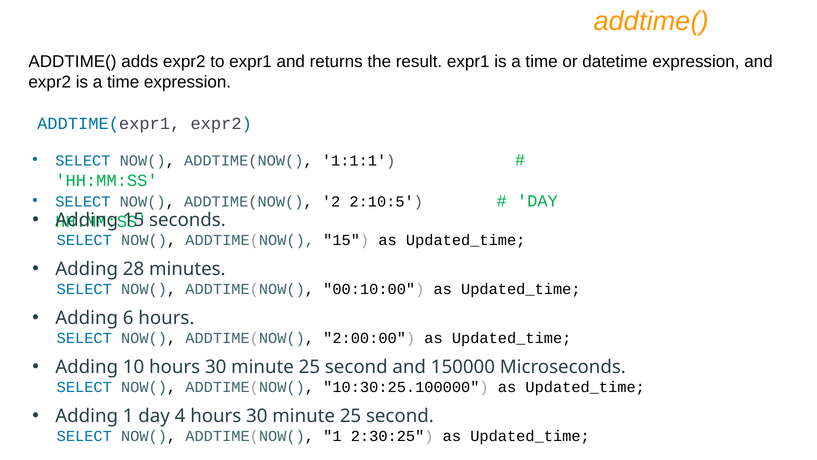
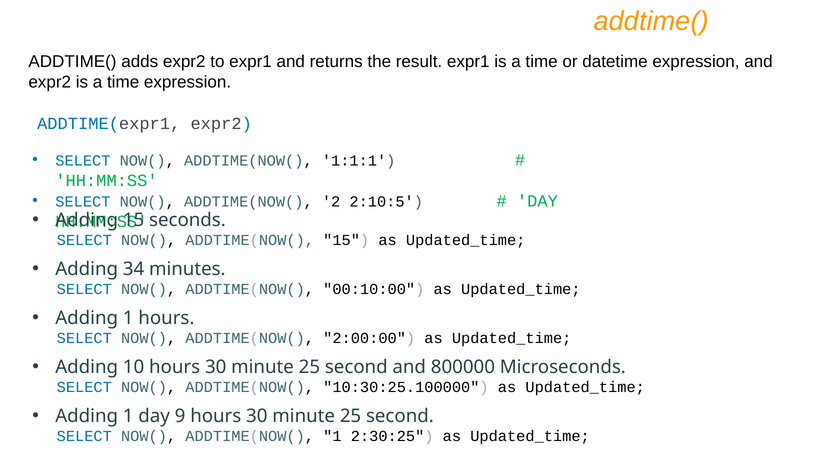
28: 28 -> 34
6 at (128, 318): 6 -> 1
150000: 150000 -> 800000
4: 4 -> 9
